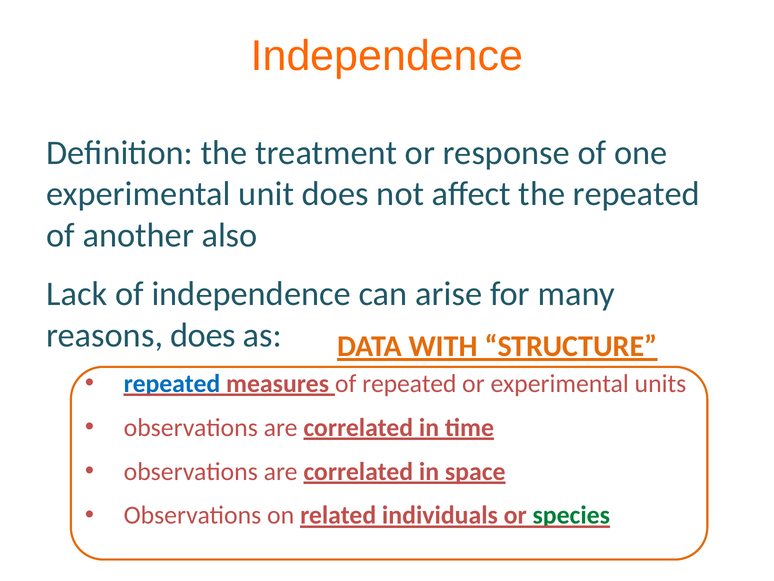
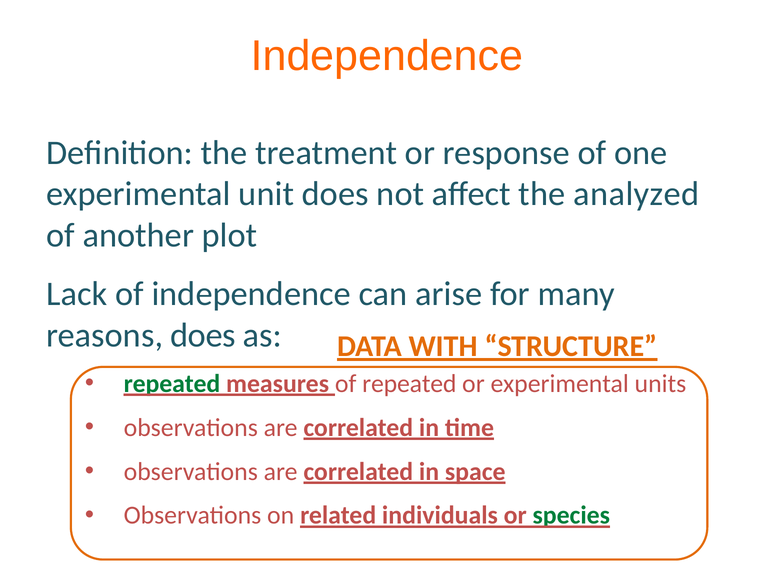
the repeated: repeated -> analyzed
also: also -> plot
repeated at (172, 383) colour: blue -> green
